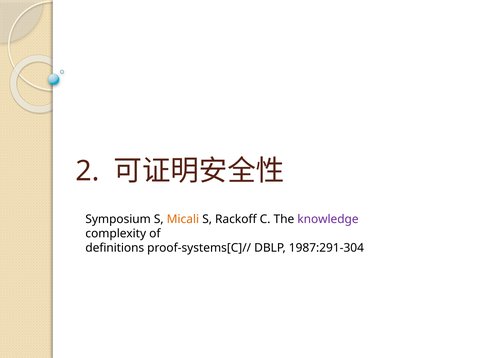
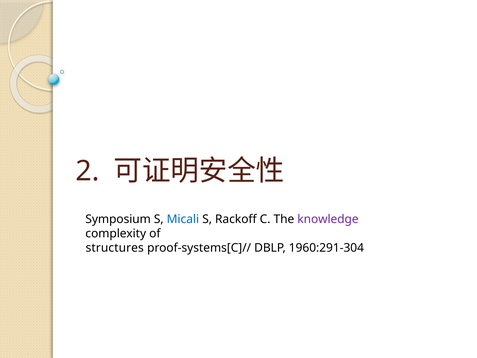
Micali colour: orange -> blue
definitions: definitions -> structures
1987:291-304: 1987:291-304 -> 1960:291-304
